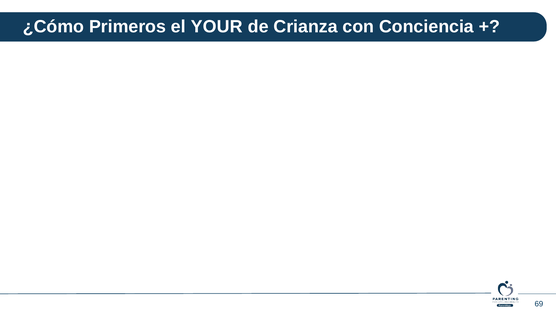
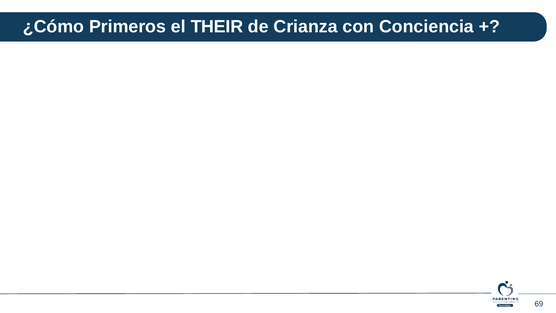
YOUR: YOUR -> THEIR
